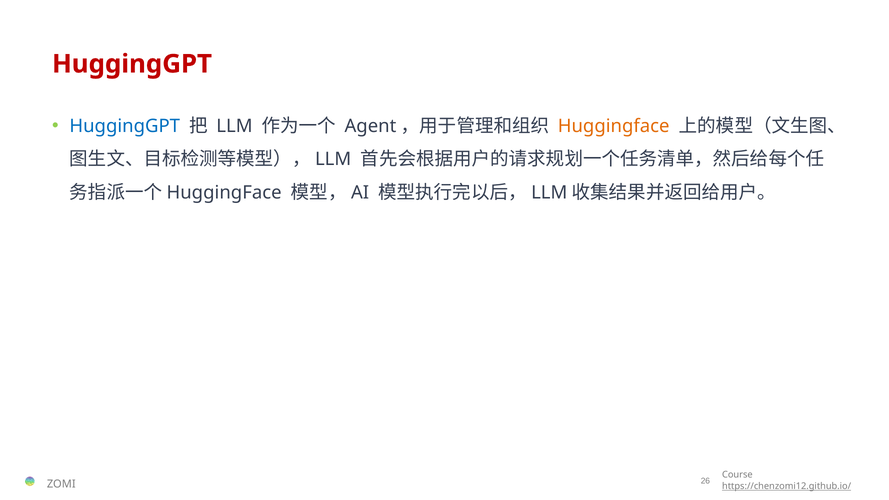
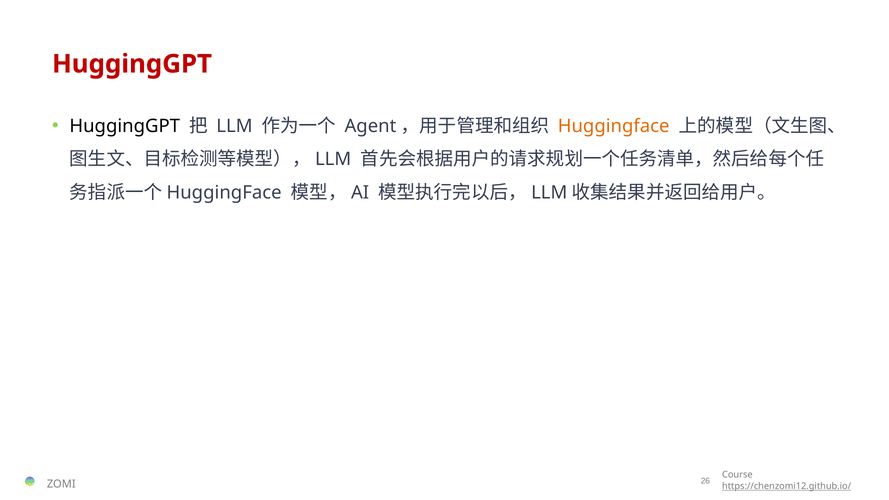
HuggingGPT at (125, 126) colour: blue -> black
